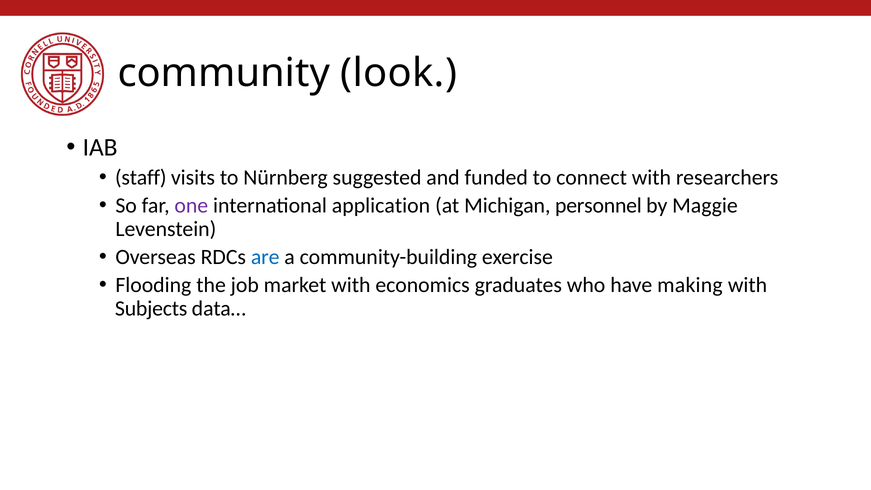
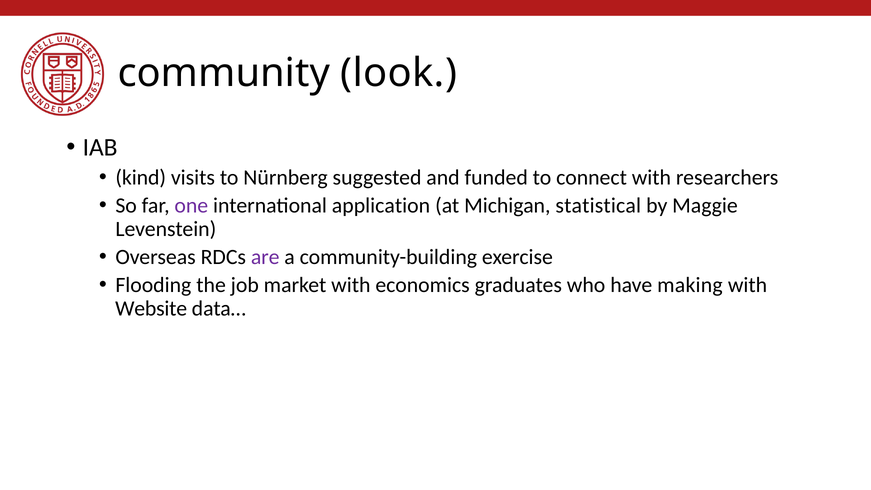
staff: staff -> kind
personnel: personnel -> statistical
are colour: blue -> purple
Subjects: Subjects -> Website
